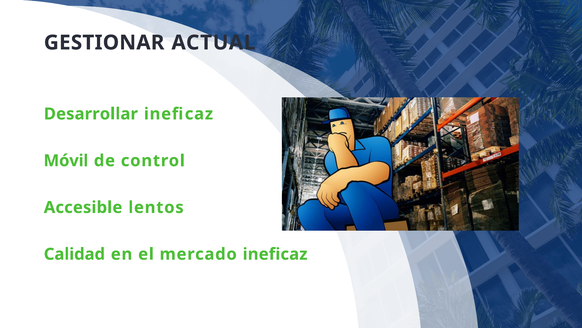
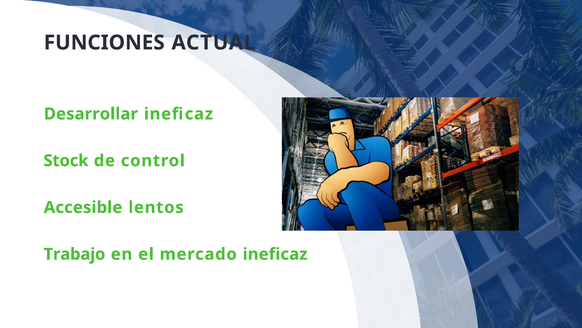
GESTIONAR: GESTIONAR -> FUNCIONES
Móvil: Móvil -> Stock
Calidad: Calidad -> Trabajo
